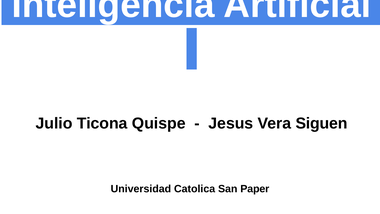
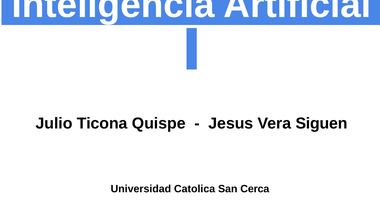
Paper: Paper -> Cerca
